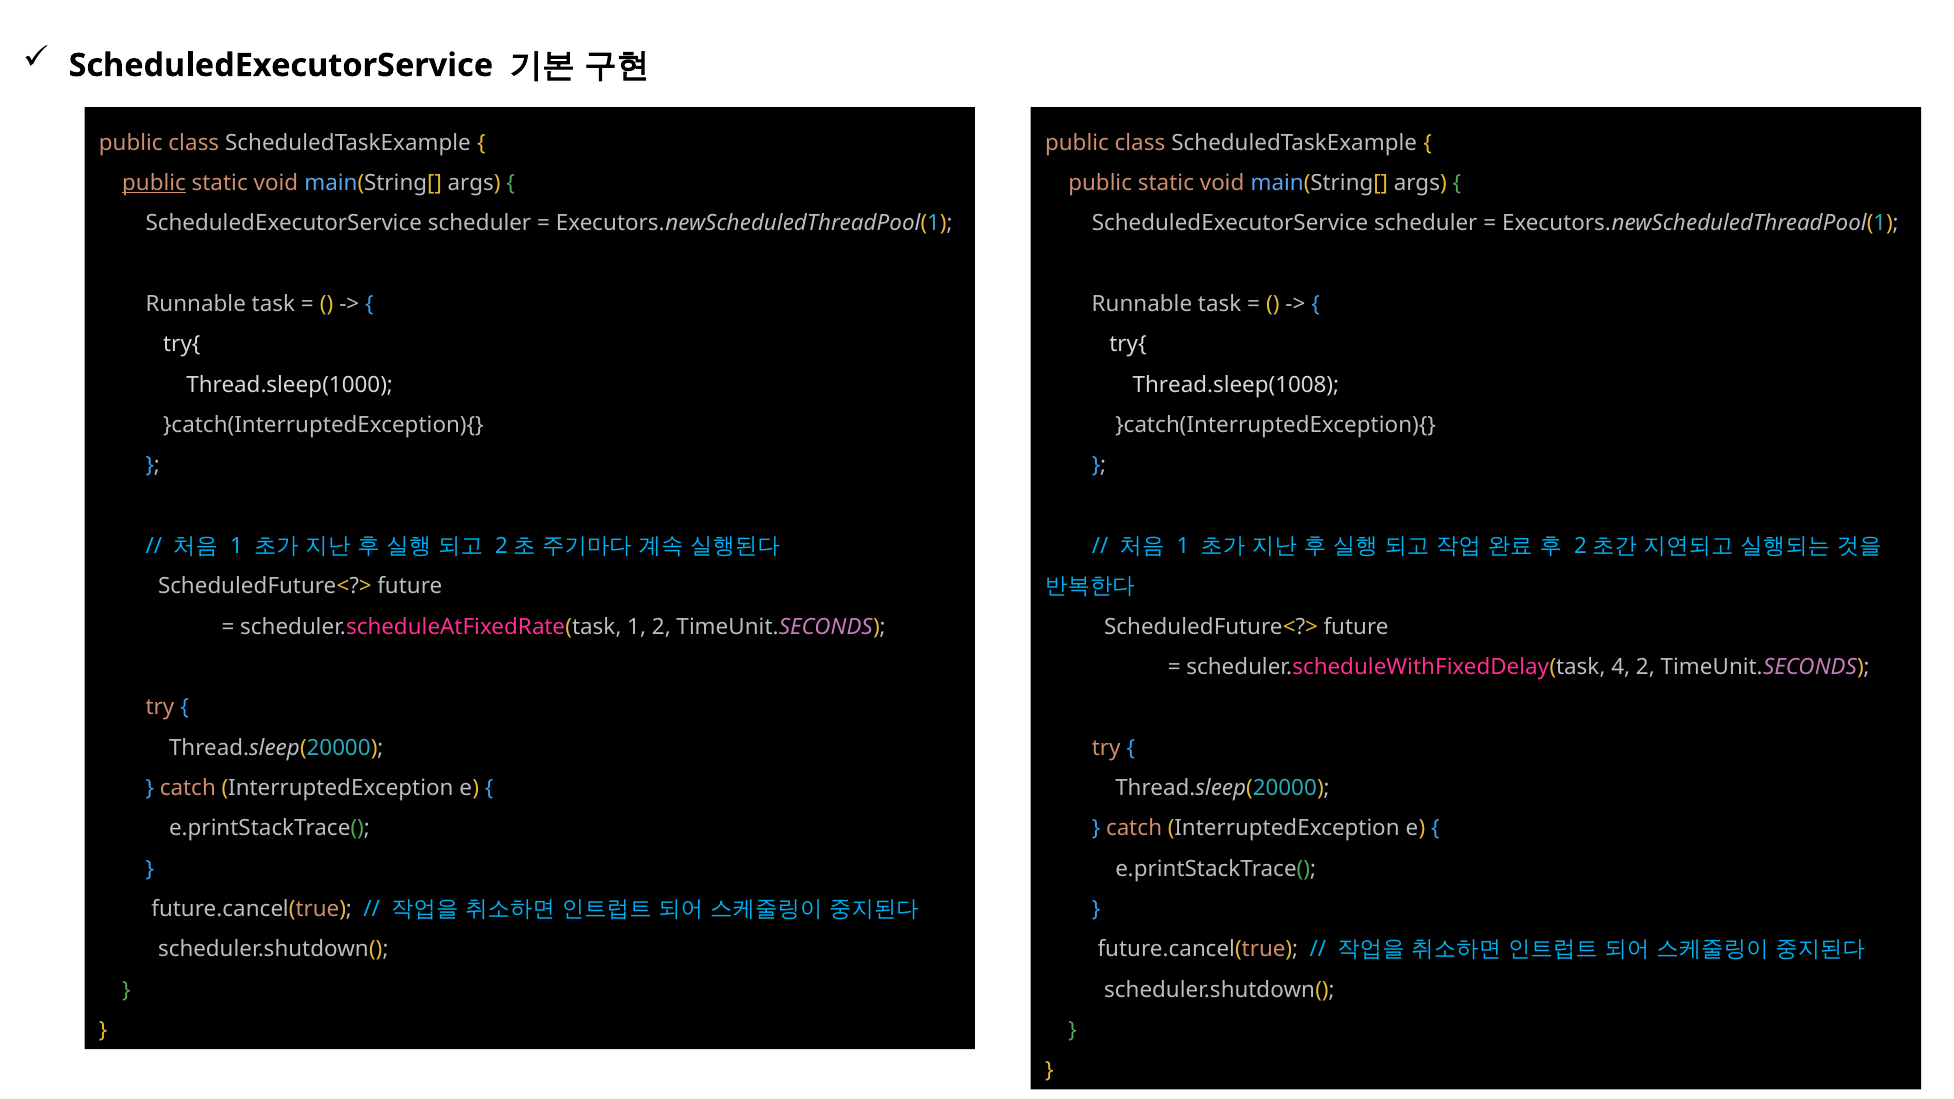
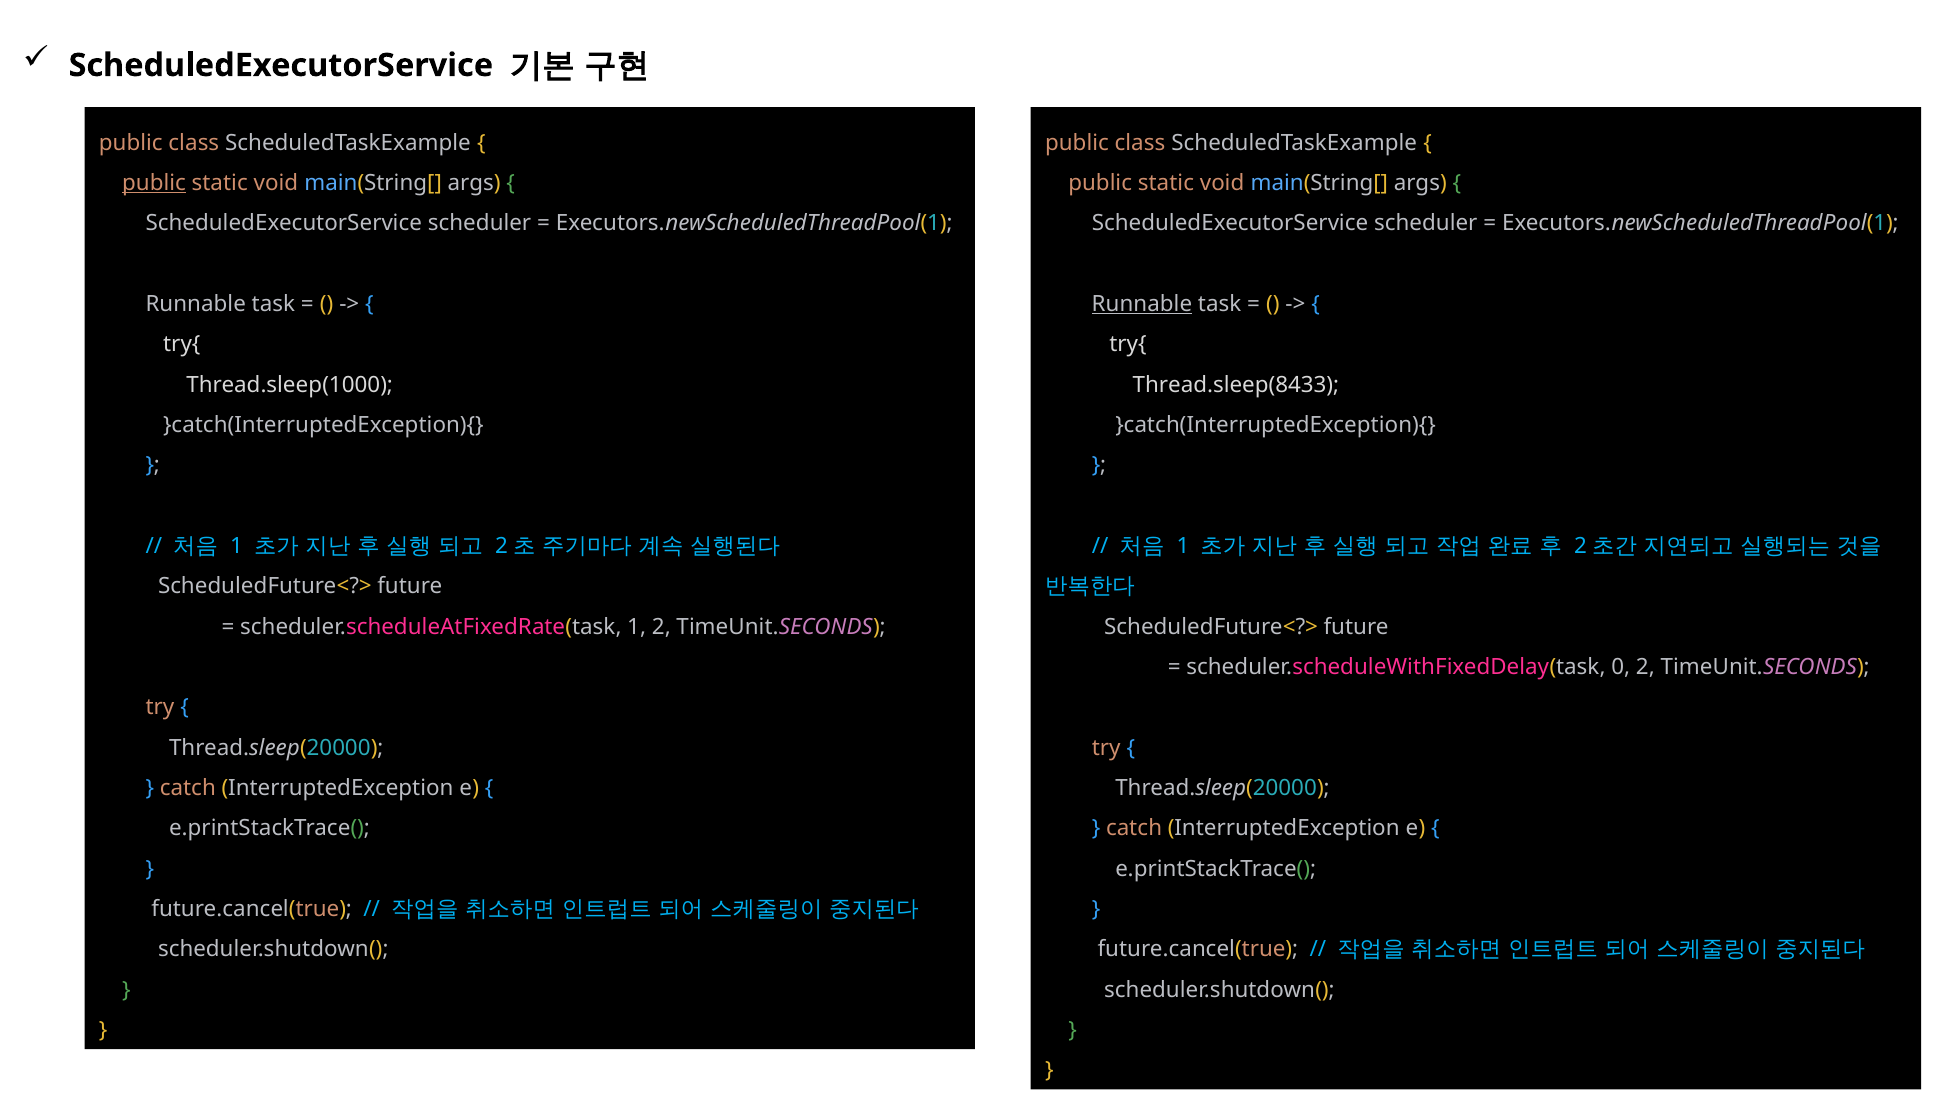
Runnable at (1142, 304) underline: none -> present
Thread.sleep(1008: Thread.sleep(1008 -> Thread.sleep(8433
4: 4 -> 0
